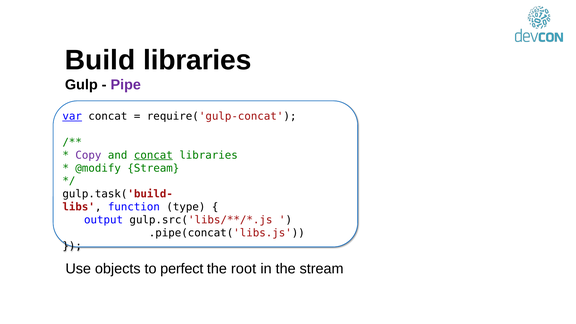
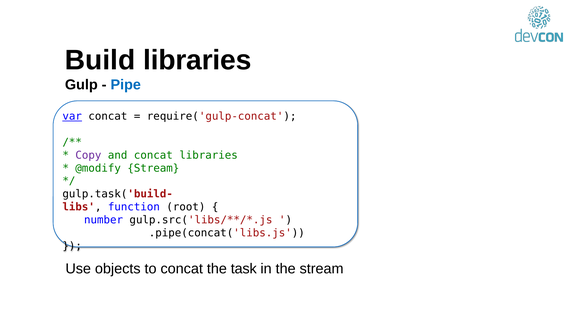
Pipe colour: purple -> blue
concat at (153, 155) underline: present -> none
type: type -> root
output: output -> number
to perfect: perfect -> concat
root: root -> task
